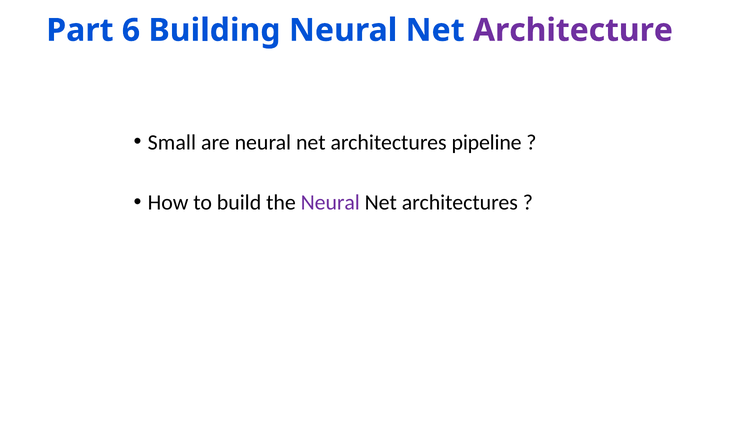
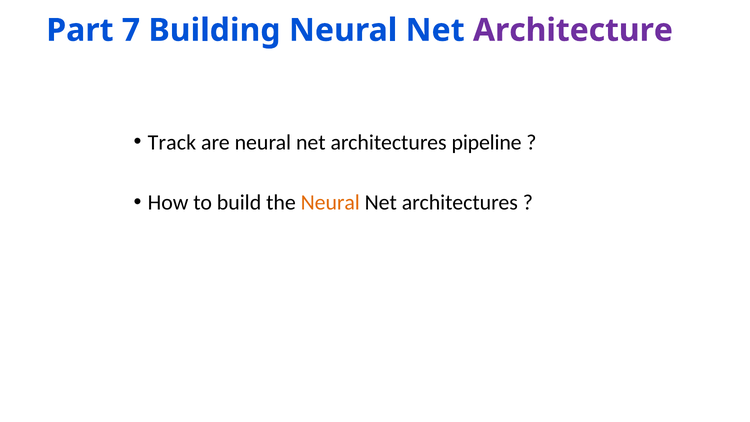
6: 6 -> 7
Small: Small -> Track
Neural at (330, 203) colour: purple -> orange
